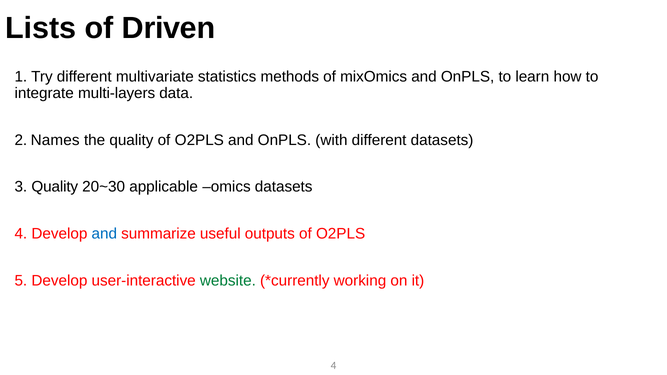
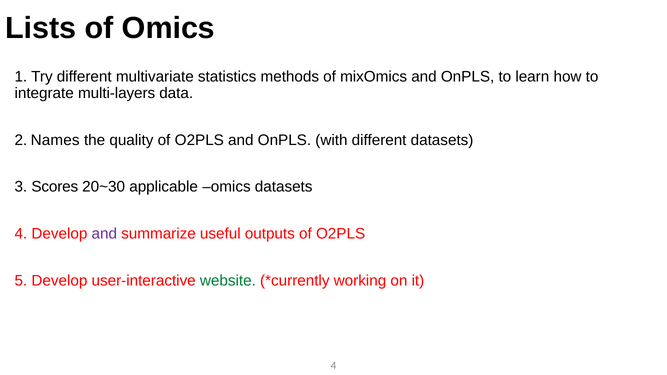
of Driven: Driven -> Omics
3 Quality: Quality -> Scores
and at (104, 234) colour: blue -> purple
